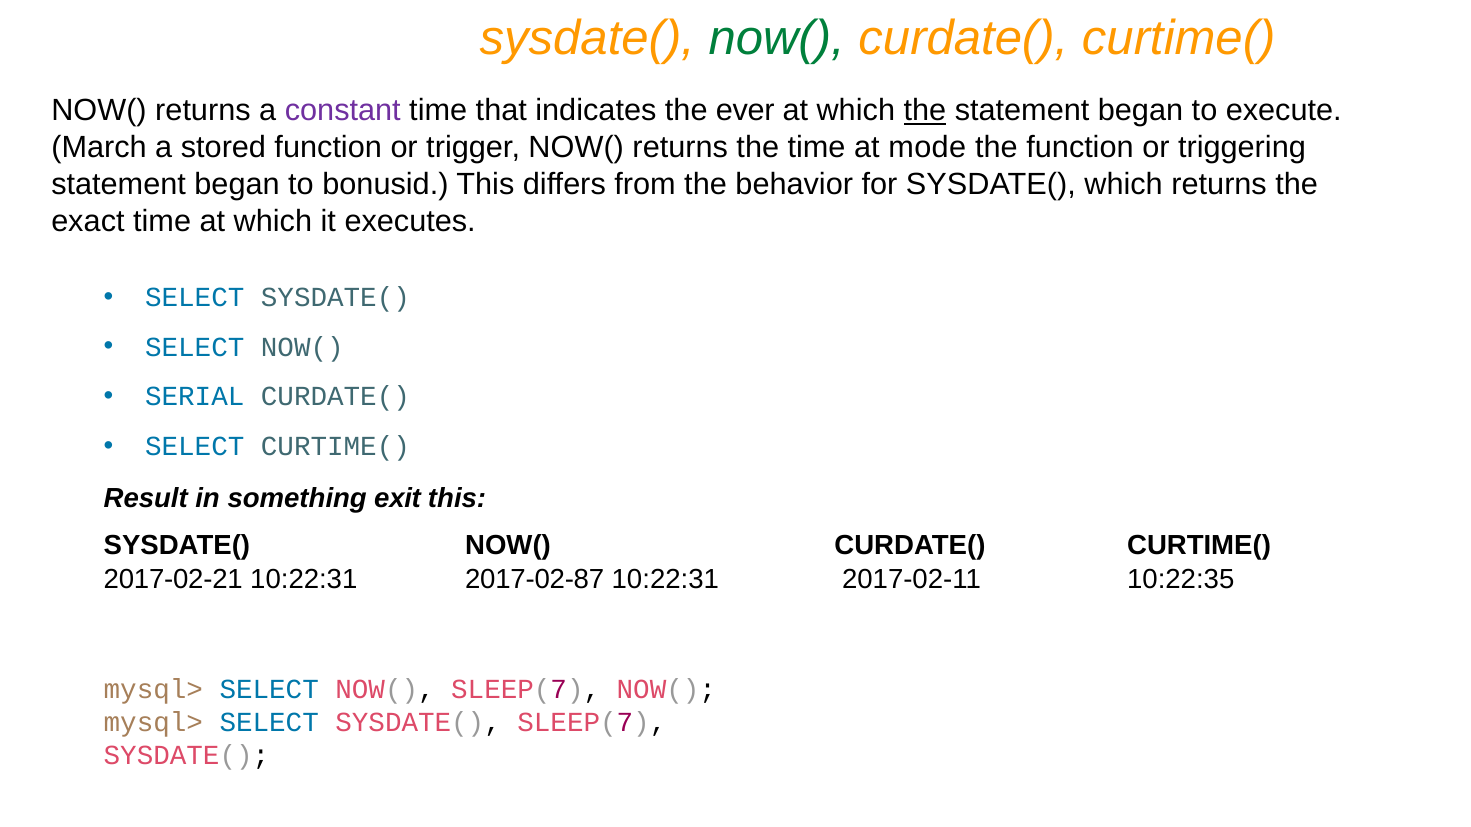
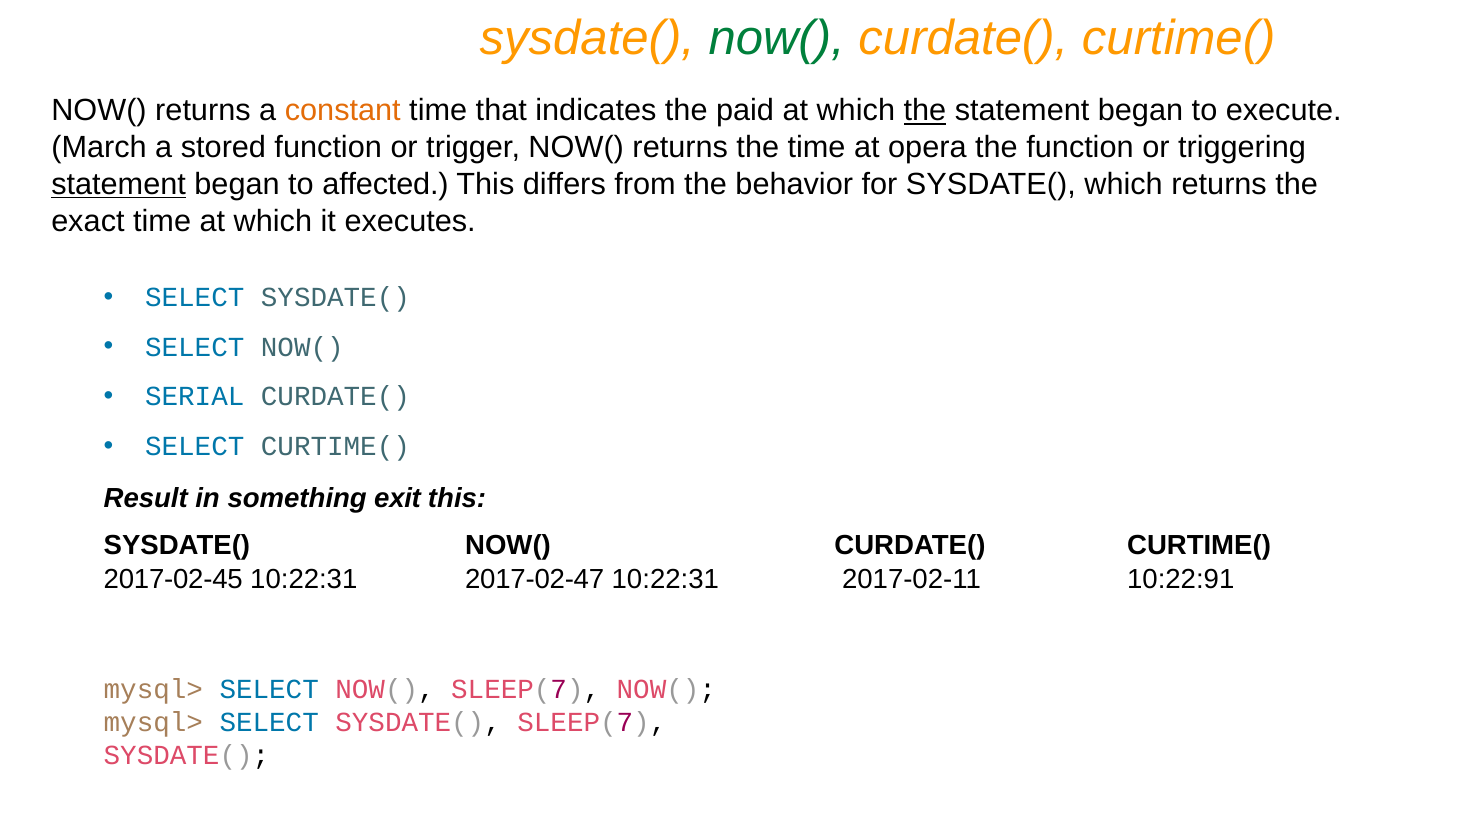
constant colour: purple -> orange
ever: ever -> paid
mode: mode -> opera
statement at (119, 184) underline: none -> present
bonusid: bonusid -> affected
2017-02-21: 2017-02-21 -> 2017-02-45
2017-02-87: 2017-02-87 -> 2017-02-47
10:22:35: 10:22:35 -> 10:22:91
